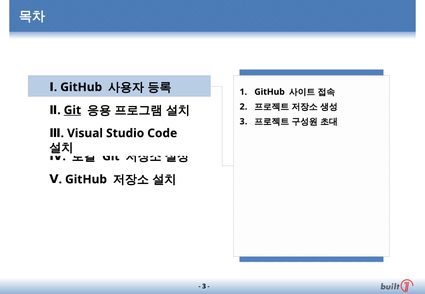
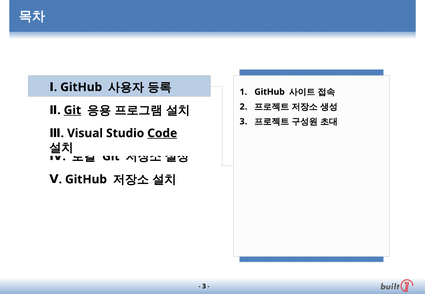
Code underline: none -> present
